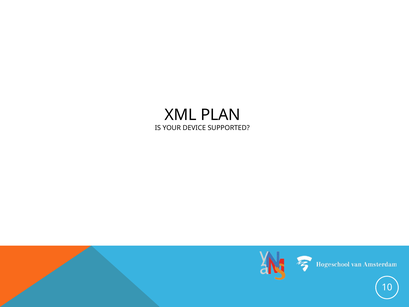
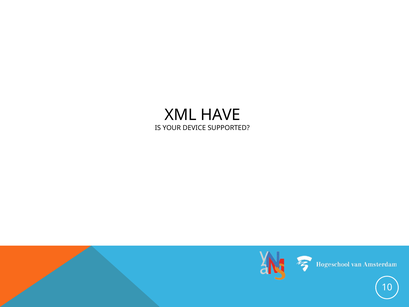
PLAN: PLAN -> HAVE
